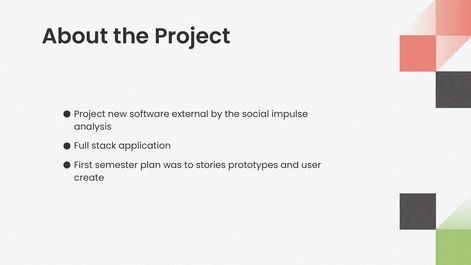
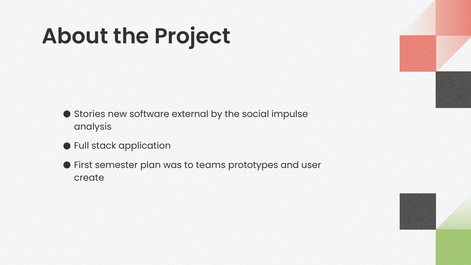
Project at (90, 114): Project -> Stories
stories: stories -> teams
